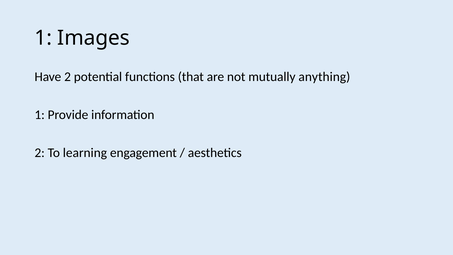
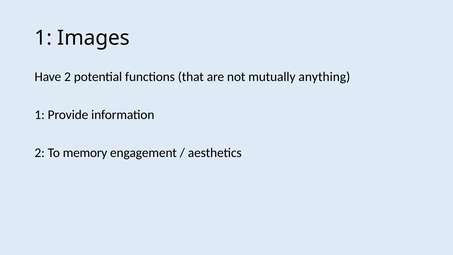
learning: learning -> memory
